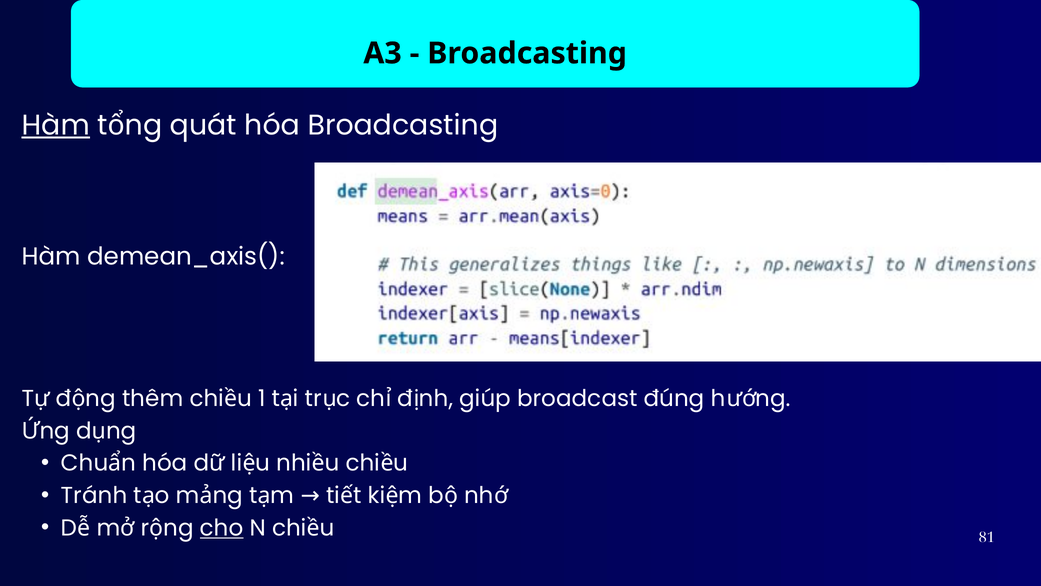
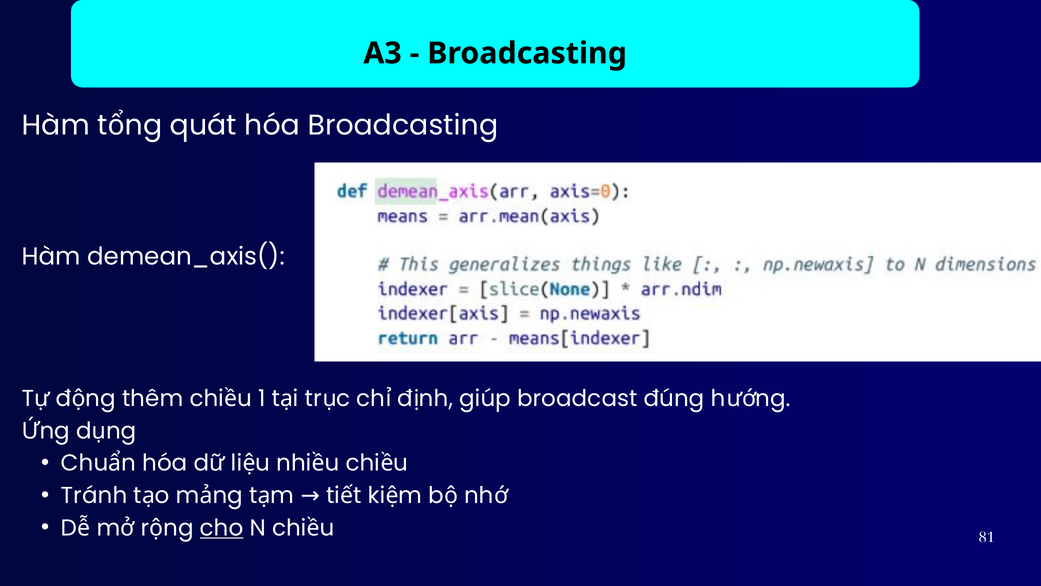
Hàm at (56, 125) underline: present -> none
